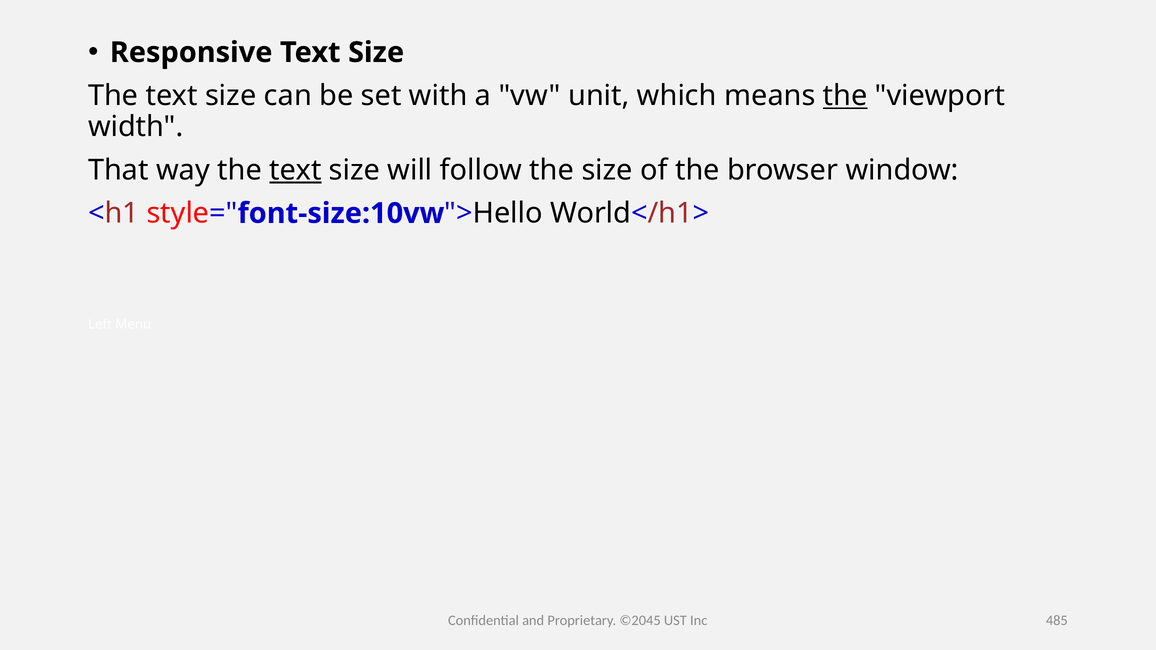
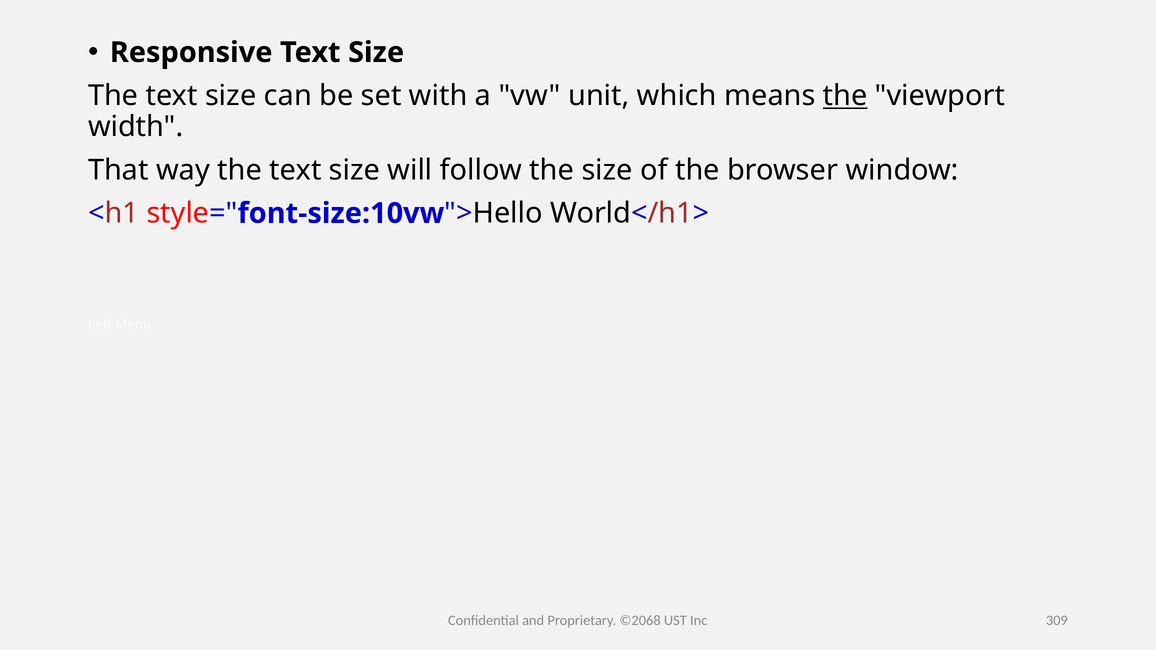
text at (295, 170) underline: present -> none
©2045: ©2045 -> ©2068
485: 485 -> 309
